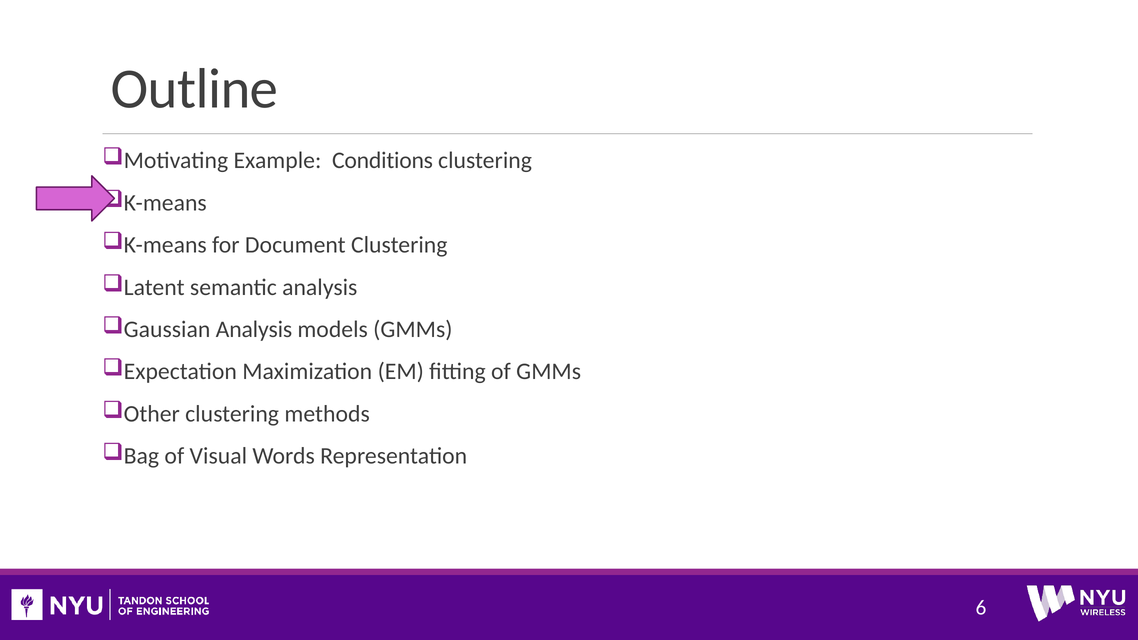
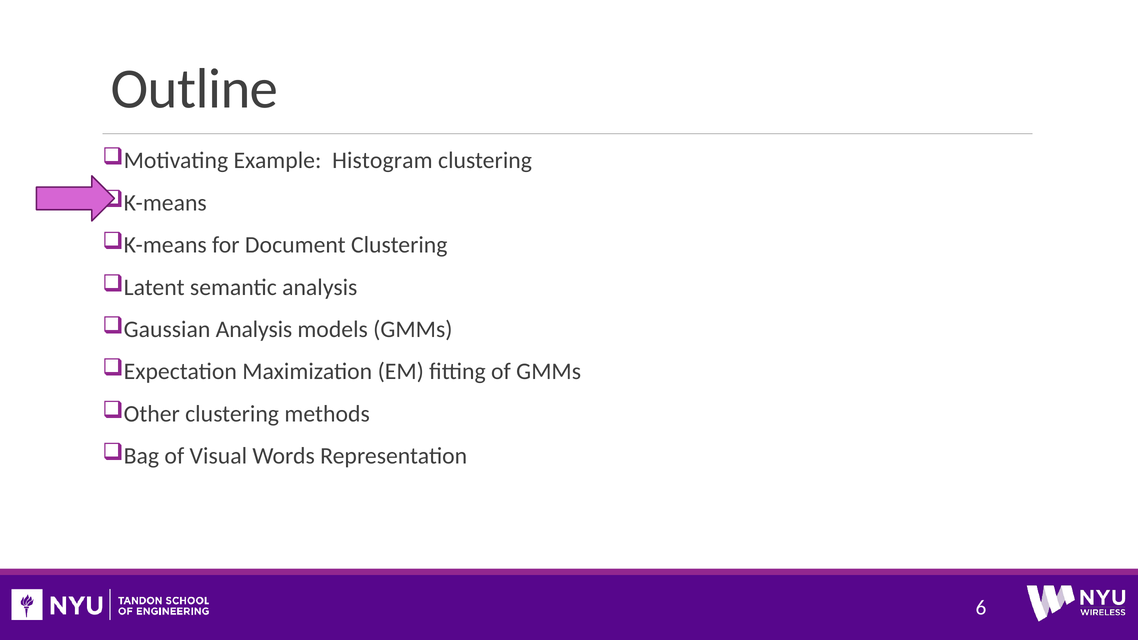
Conditions: Conditions -> Histogram
